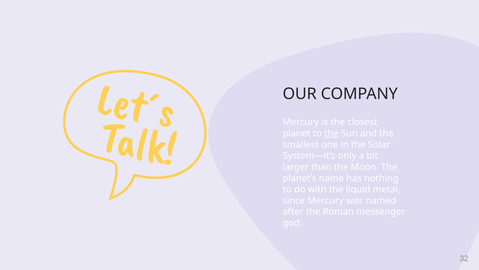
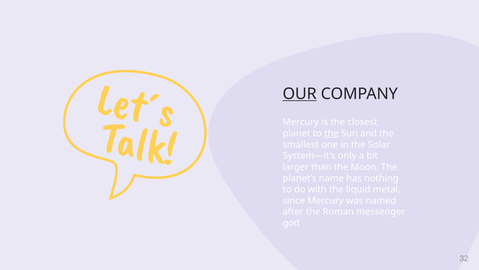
OUR underline: none -> present
